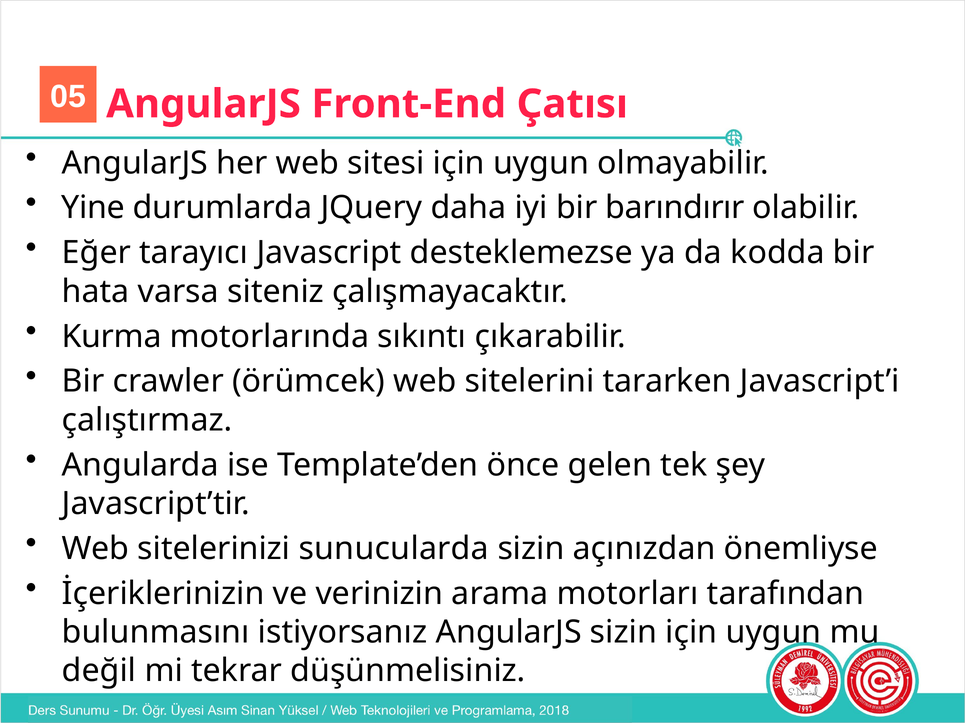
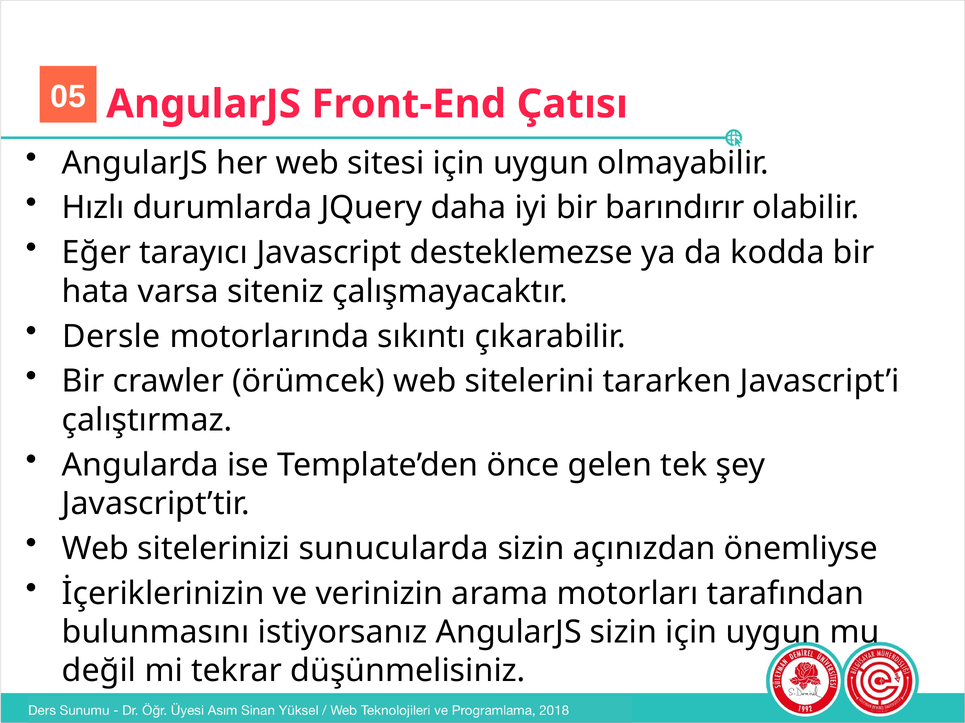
Yine: Yine -> Hızlı
Kurma: Kurma -> Dersle
